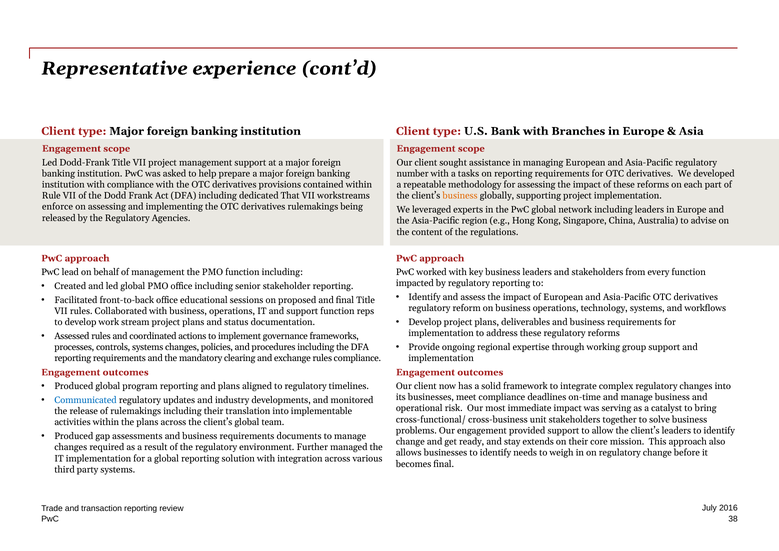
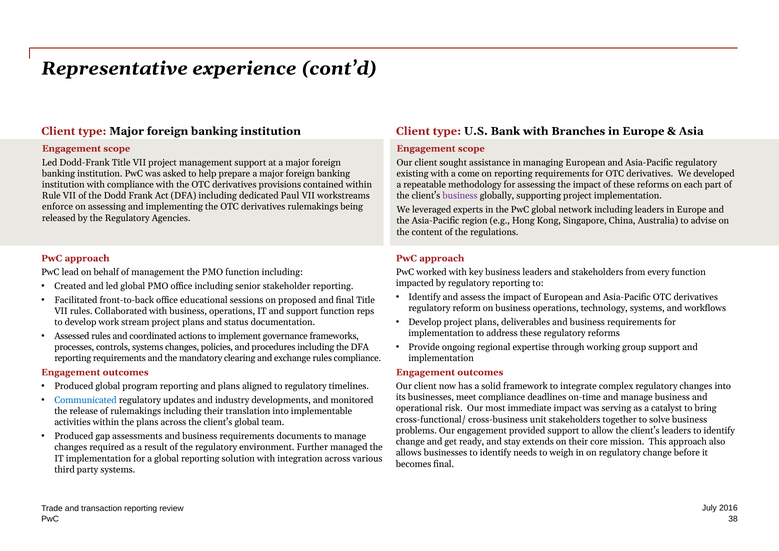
number: number -> existing
tasks: tasks -> come
That: That -> Paul
business at (460, 196) colour: orange -> purple
